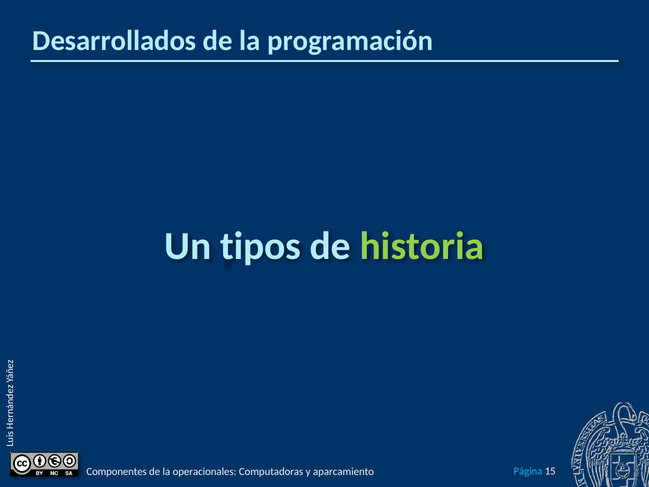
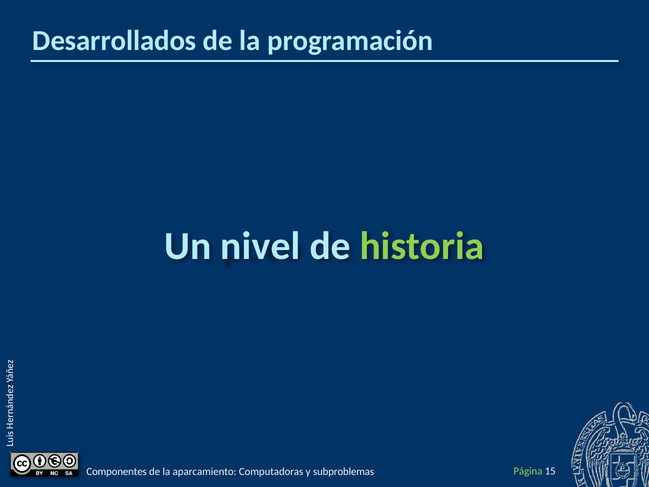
tipos: tipos -> nivel
Página colour: light blue -> light green
operacionales: operacionales -> aparcamiento
aparcamiento: aparcamiento -> subproblemas
